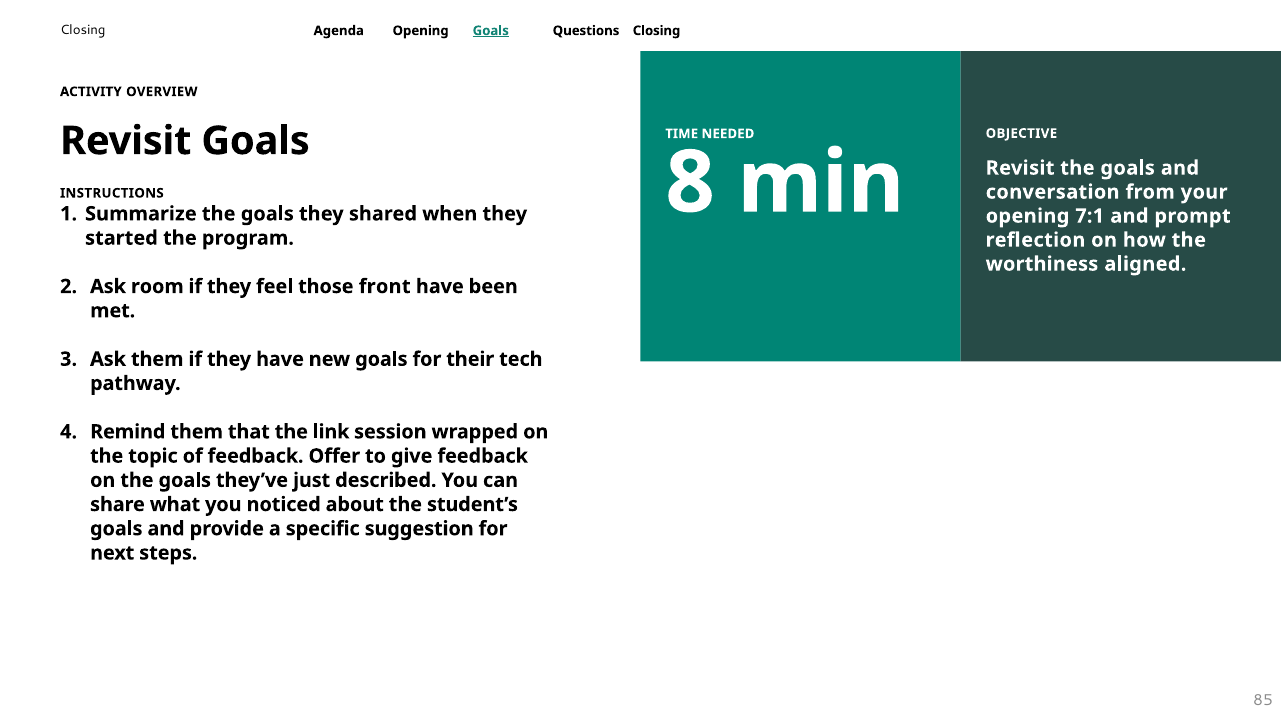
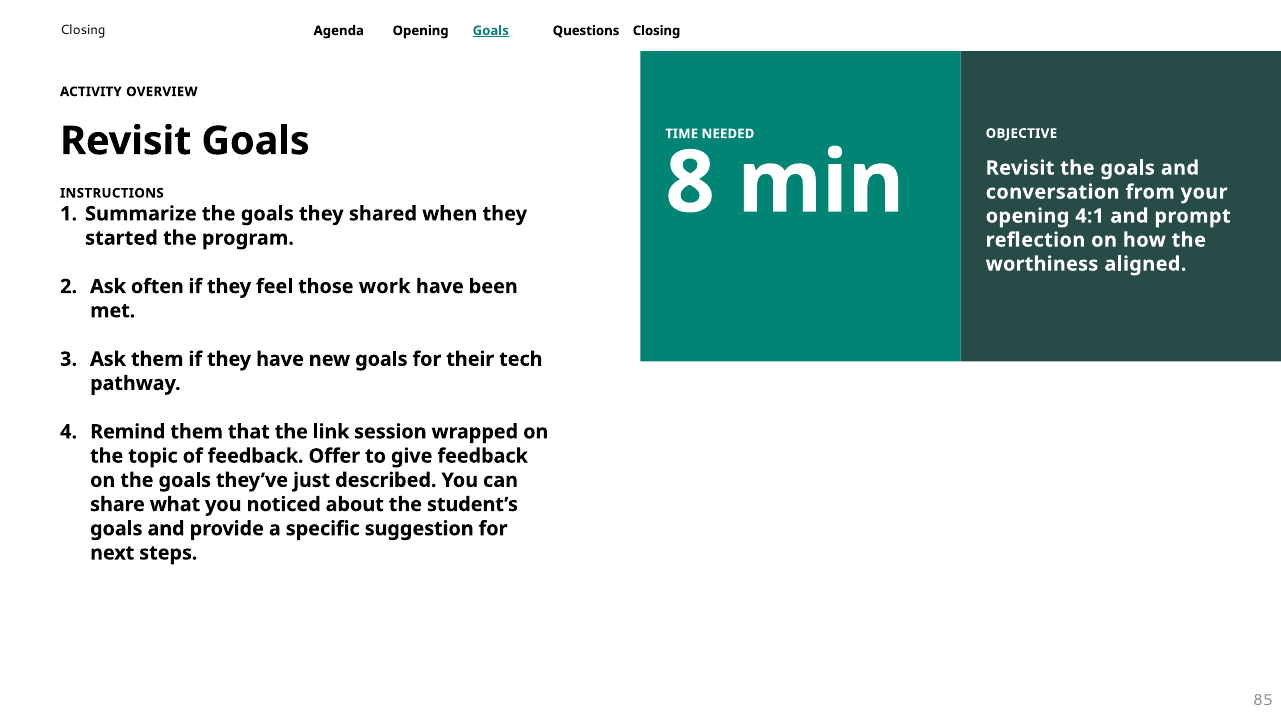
7:1: 7:1 -> 4:1
room: room -> often
front: front -> work
